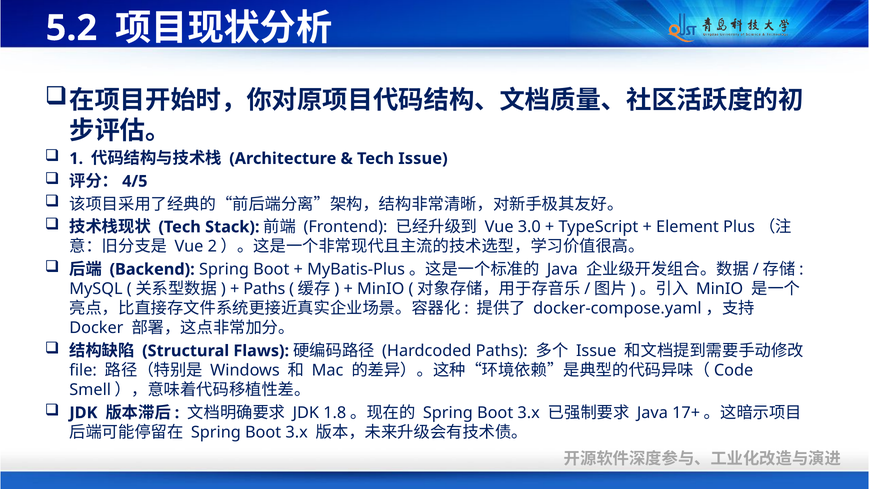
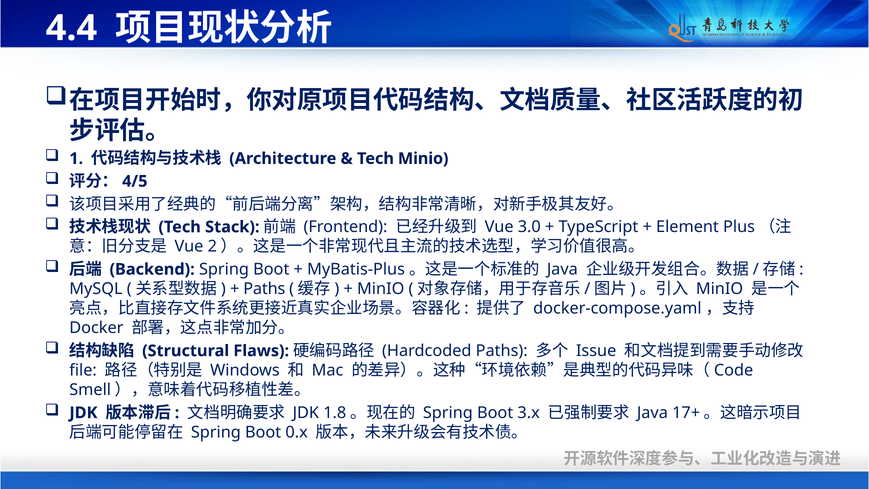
5.2: 5.2 -> 4.4
Tech Issue: Issue -> Minio
3.x at (297, 432): 3.x -> 0.x
